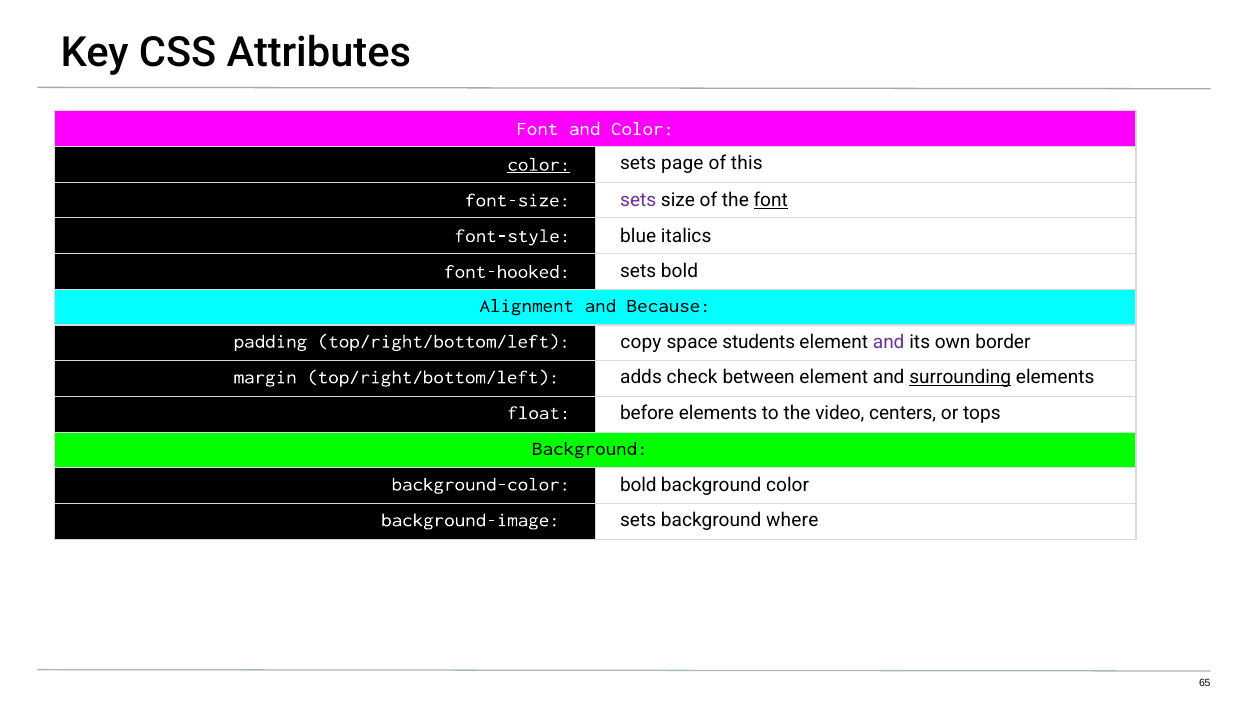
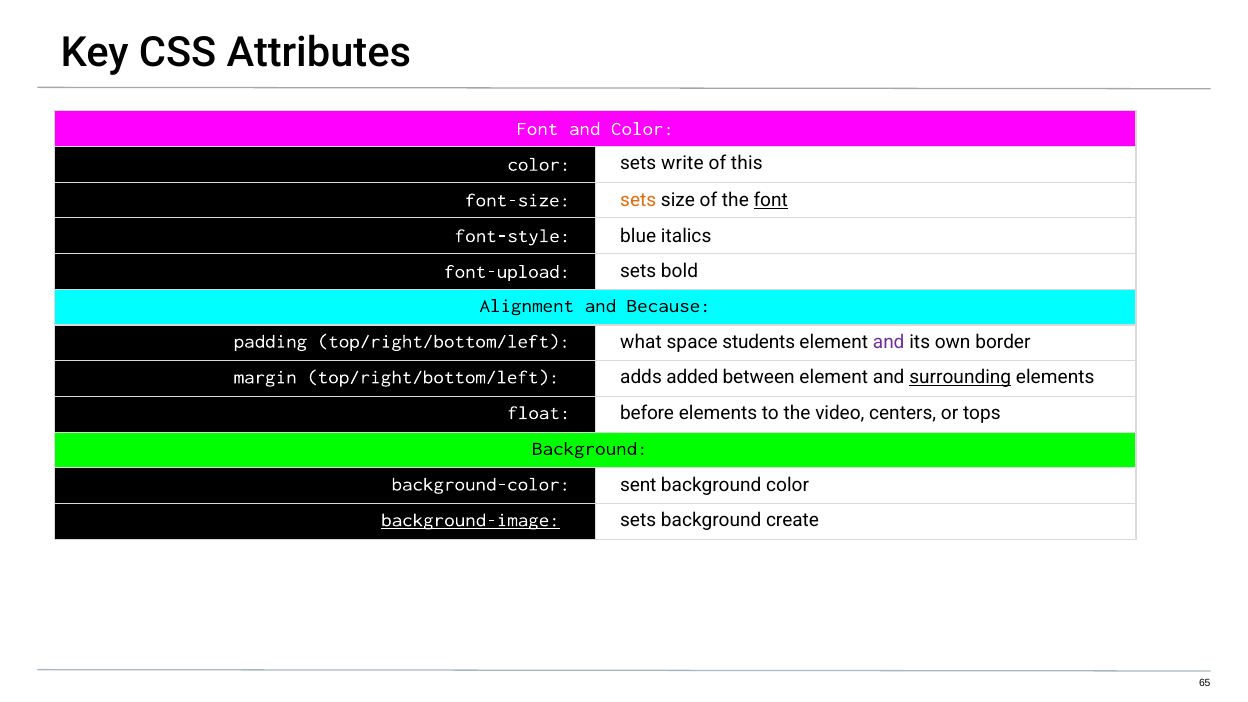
color at (539, 164) underline: present -> none
page: page -> write
sets at (638, 200) colour: purple -> orange
font-hooked: font-hooked -> font-upload
copy: copy -> what
check: check -> added
background-color bold: bold -> sent
background-image underline: none -> present
where: where -> create
